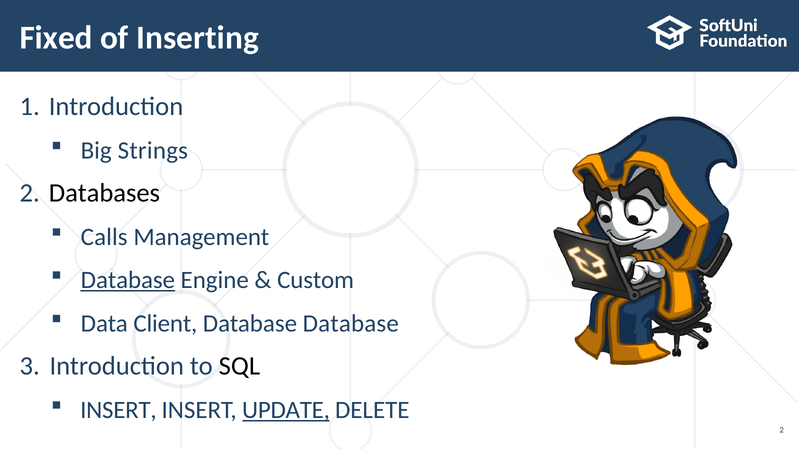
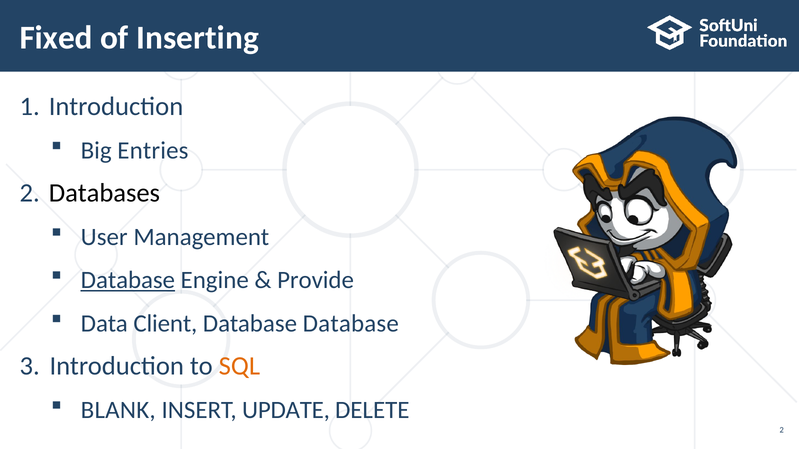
Strings: Strings -> Entries
Calls: Calls -> User
Custom: Custom -> Provide
SQL colour: black -> orange
INSERT at (118, 410): INSERT -> BLANK
UPDATE underline: present -> none
